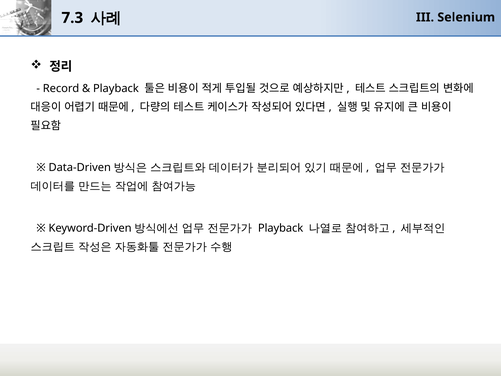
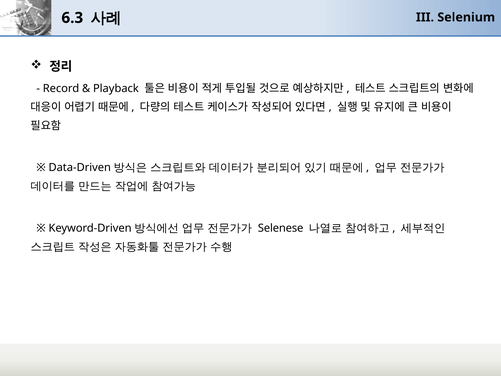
7.3: 7.3 -> 6.3
Playback at (281, 228): Playback -> Selenese
